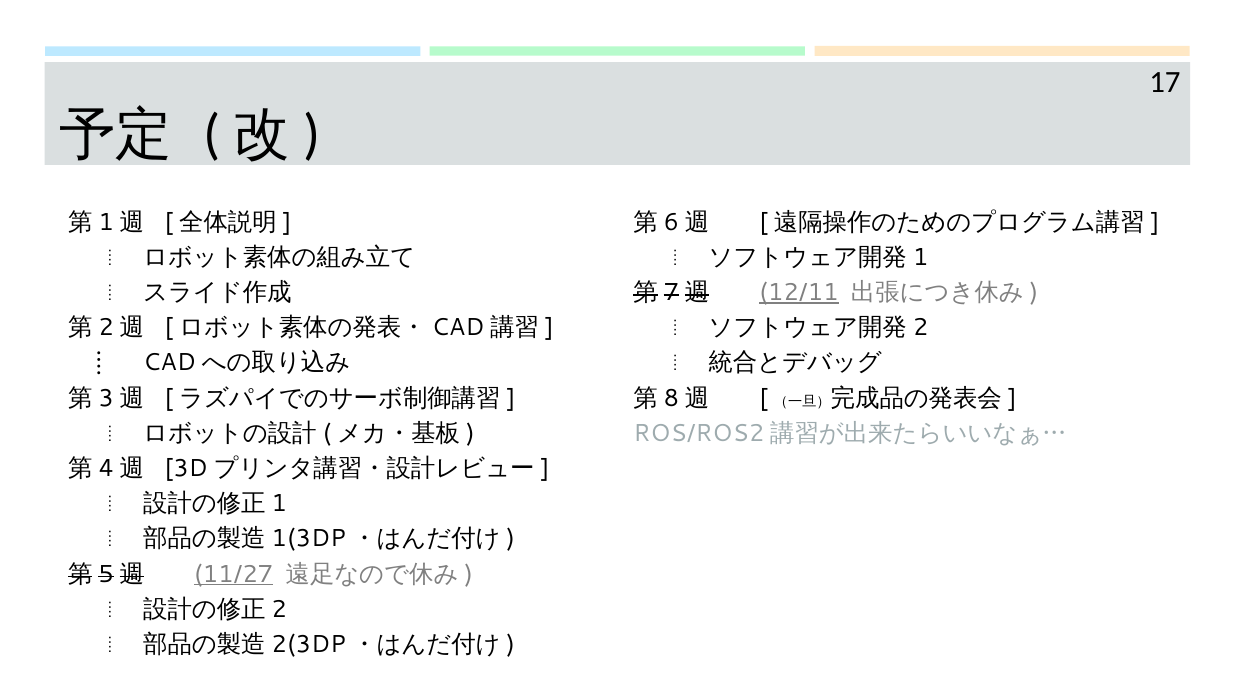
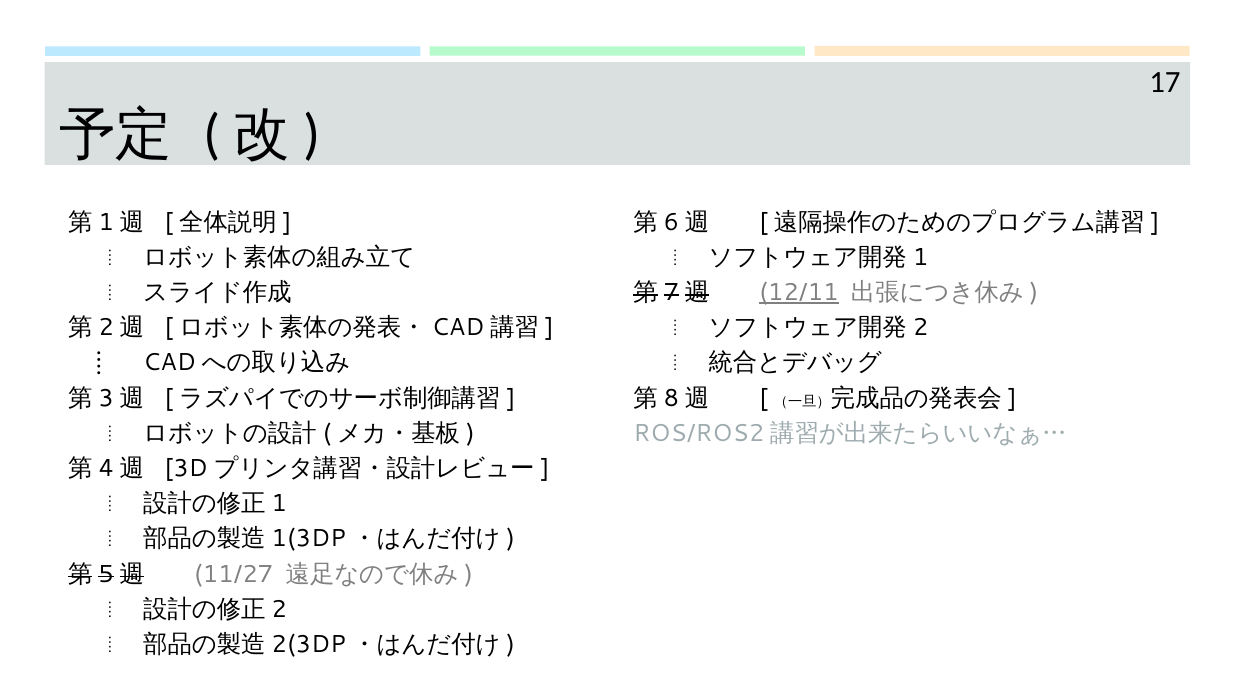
11/27 underline: present -> none
